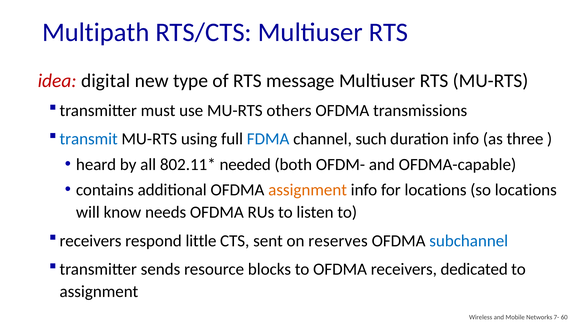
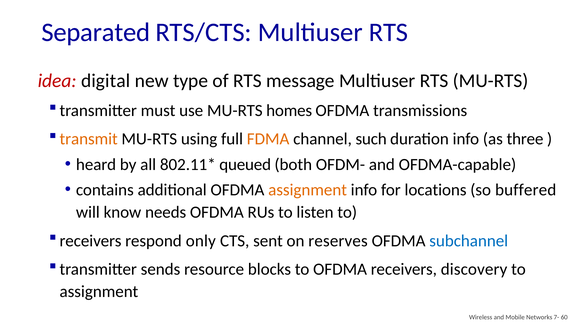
Multipath: Multipath -> Separated
others: others -> homes
transmit colour: blue -> orange
FDMA colour: blue -> orange
needed: needed -> queued
so locations: locations -> buffered
little: little -> only
dedicated: dedicated -> discovery
